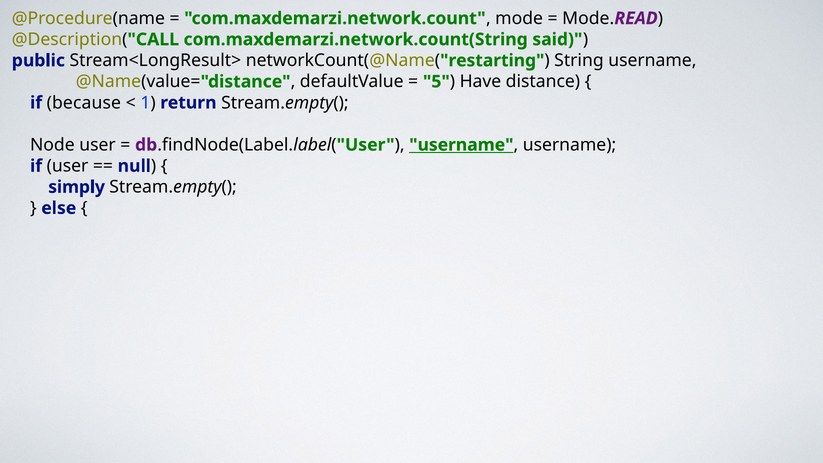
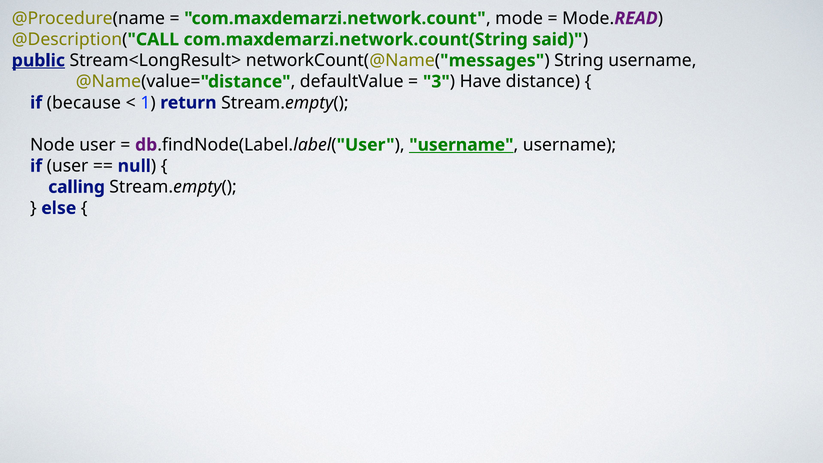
public underline: none -> present
restarting: restarting -> messages
5: 5 -> 3
simply: simply -> calling
